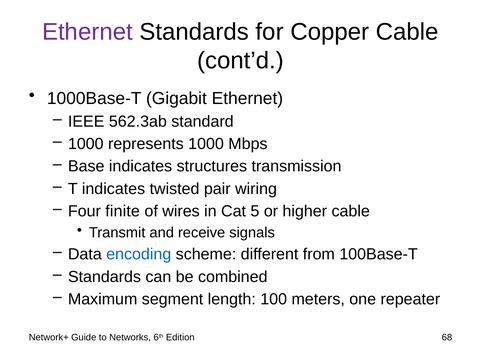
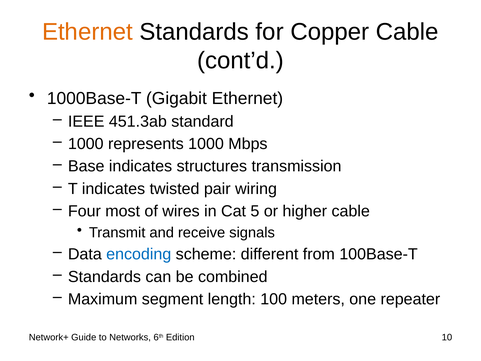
Ethernet at (87, 32) colour: purple -> orange
562.3ab: 562.3ab -> 451.3ab
finite: finite -> most
68: 68 -> 10
